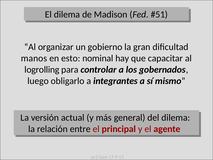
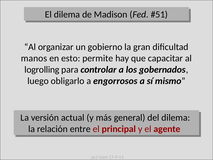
nominal: nominal -> permite
integrantes: integrantes -> engorrosos
